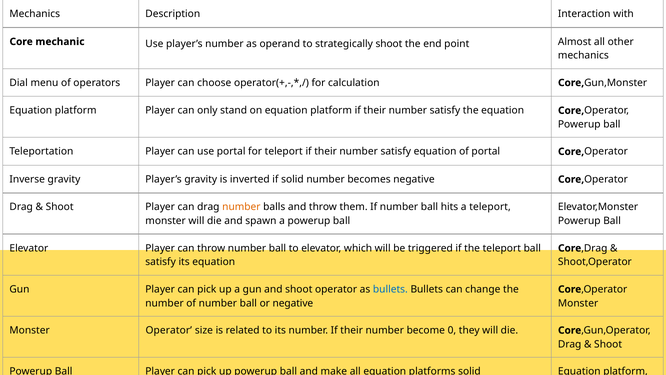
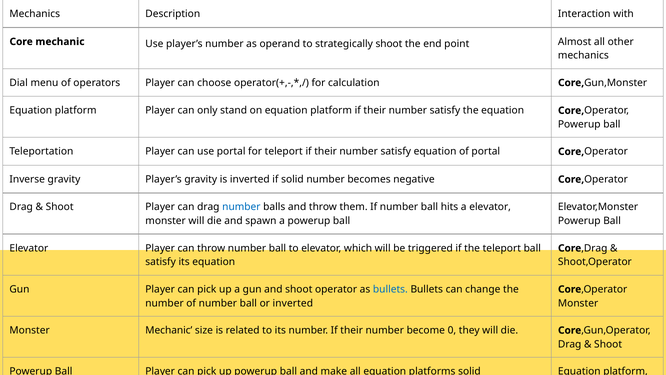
number at (241, 207) colour: orange -> blue
a teleport: teleport -> elevator
or negative: negative -> inverted
Monster Operator: Operator -> Mechanic
